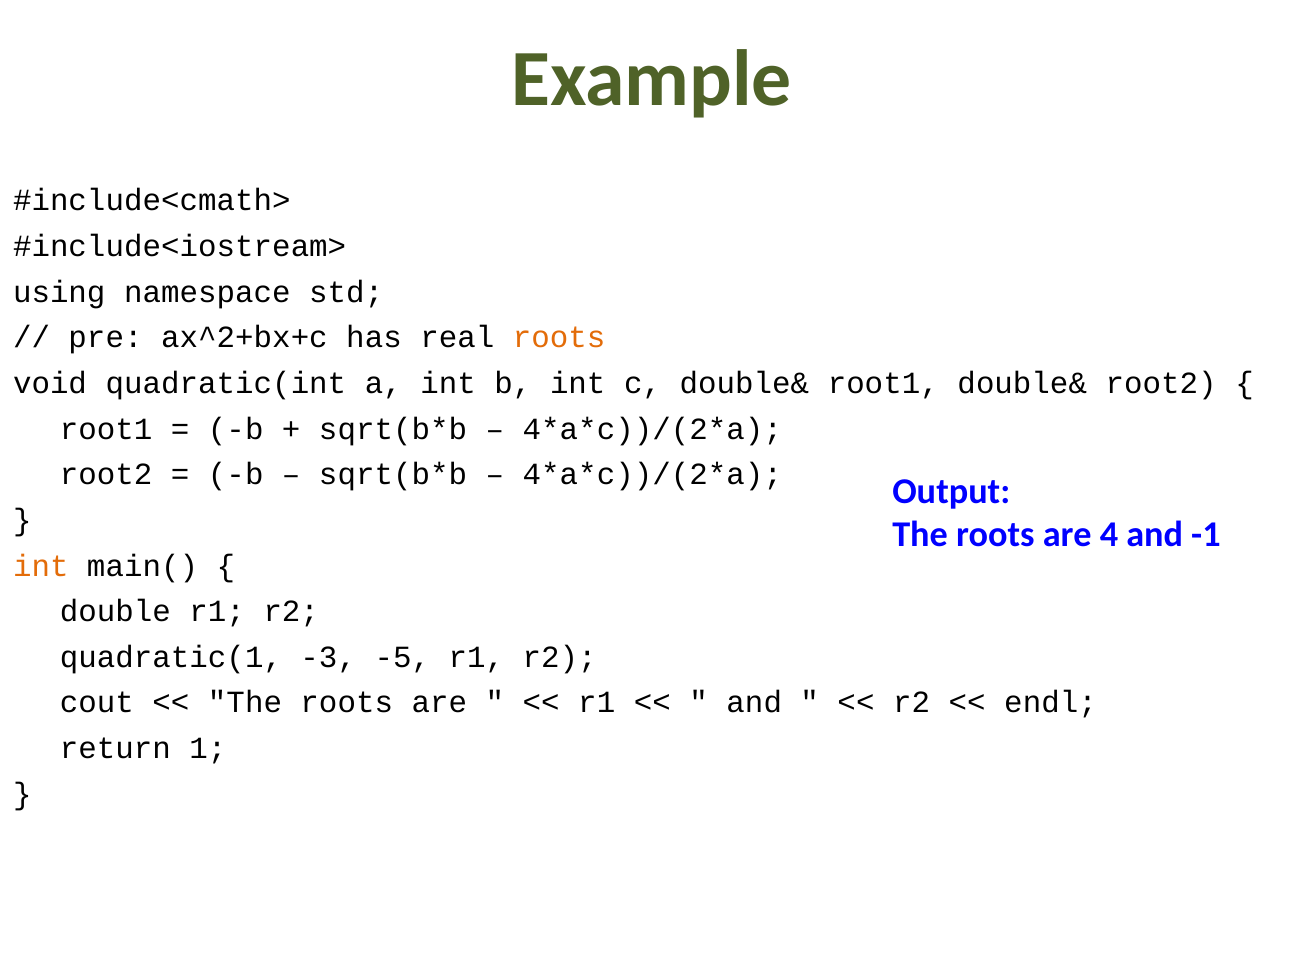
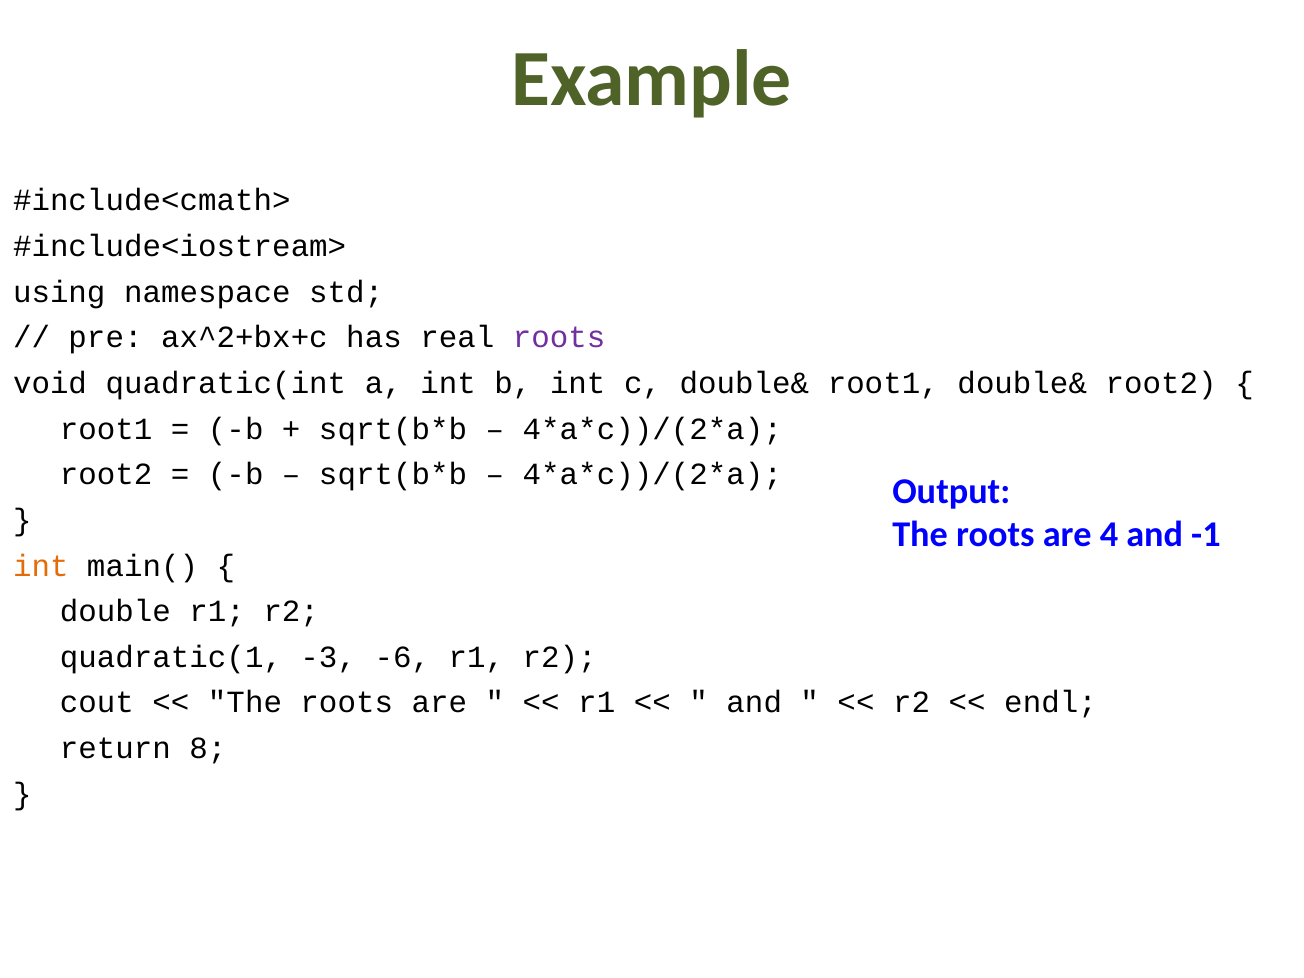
roots at (559, 338) colour: orange -> purple
-5: -5 -> -6
1: 1 -> 8
